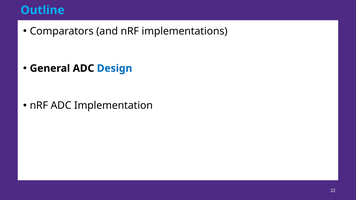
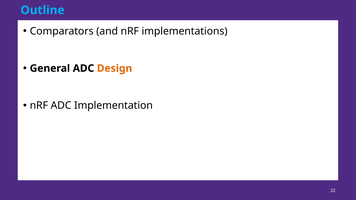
Design colour: blue -> orange
